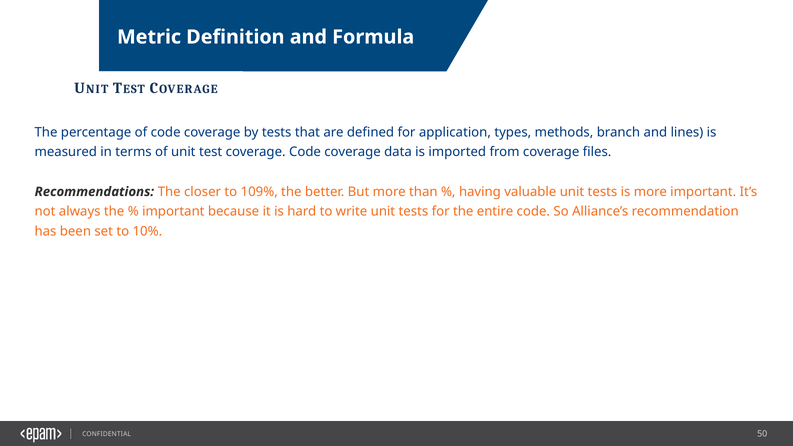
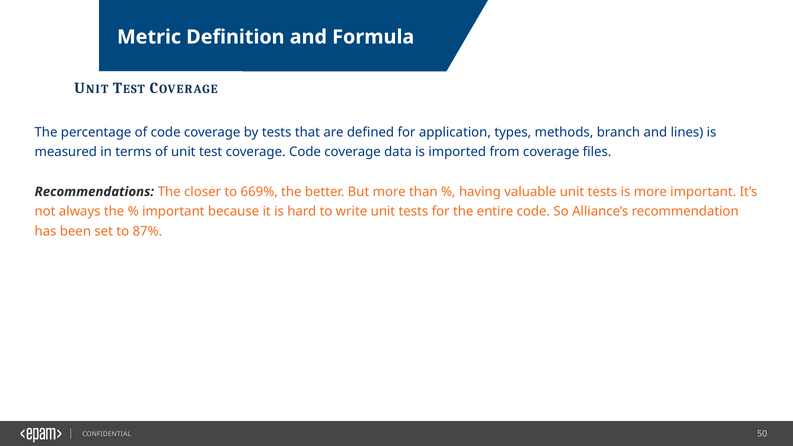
109%: 109% -> 669%
10%: 10% -> 87%
